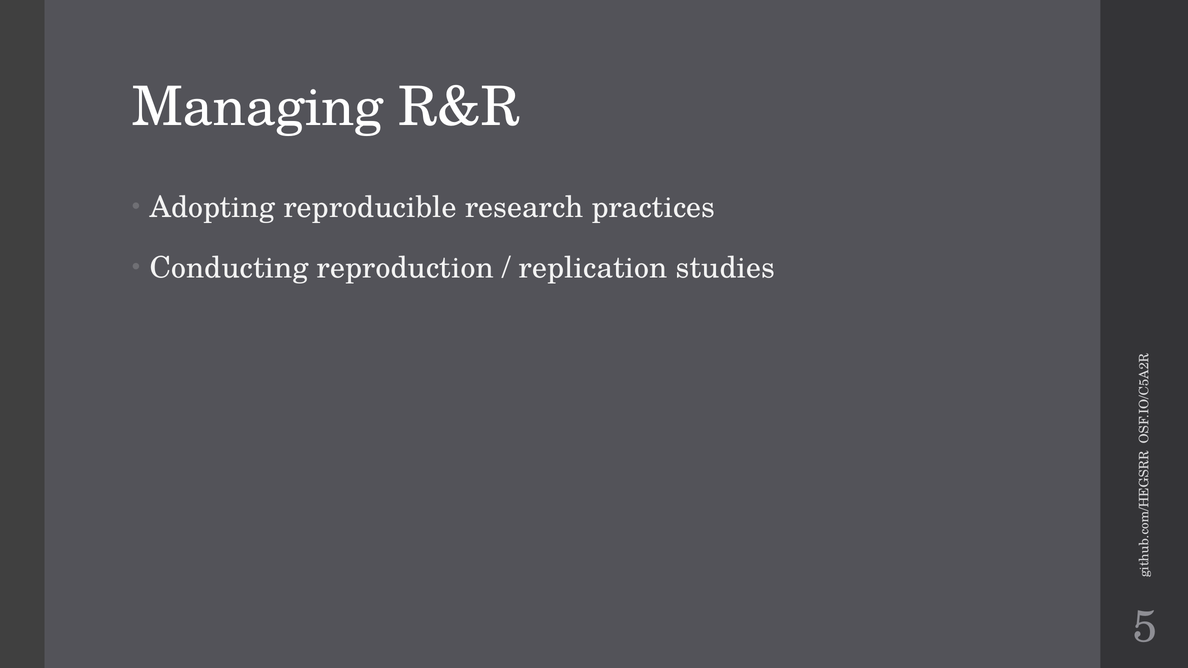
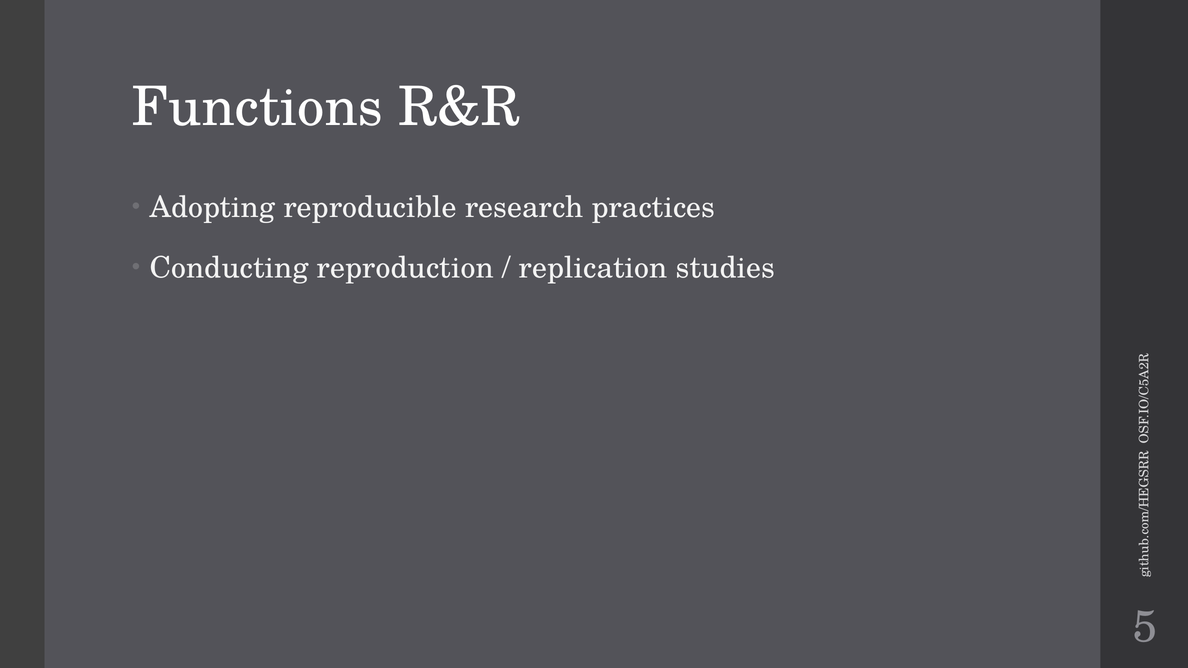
Managing: Managing -> Functions
